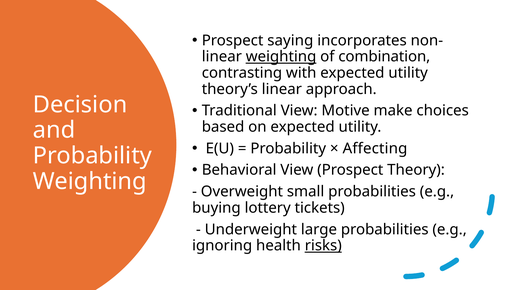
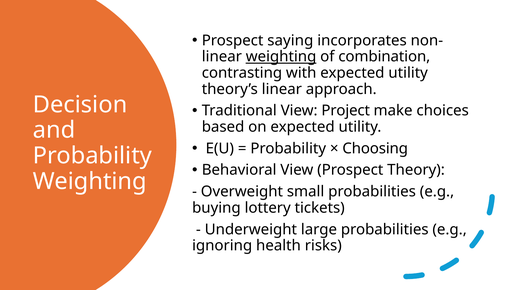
Motive: Motive -> Project
Affecting: Affecting -> Choosing
risks underline: present -> none
